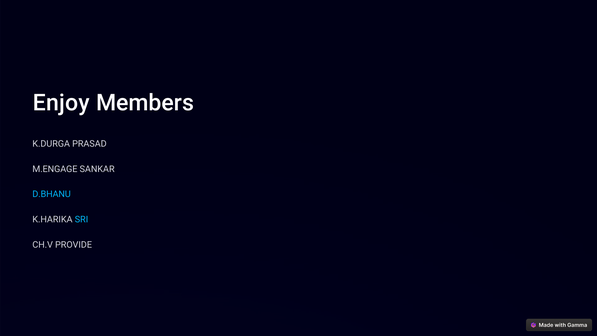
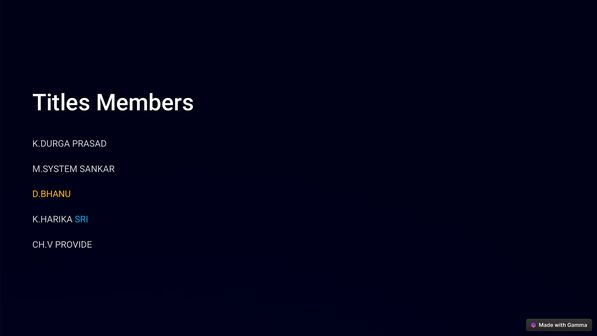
Enjoy: Enjoy -> Titles
M.ENGAGE: M.ENGAGE -> M.SYSTEM
D.BHANU colour: light blue -> yellow
